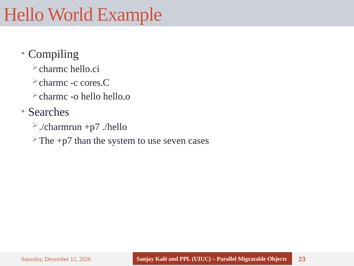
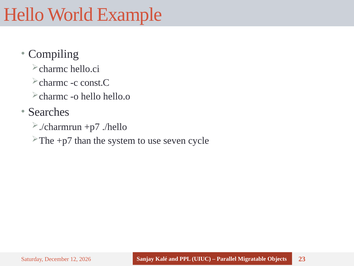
cores.C: cores.C -> const.C
cases: cases -> cycle
